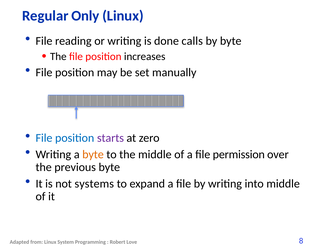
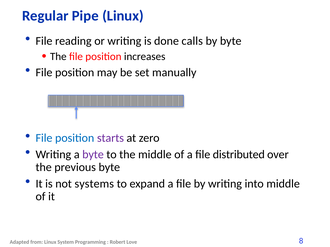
Only: Only -> Pipe
byte at (93, 155) colour: orange -> purple
permission: permission -> distributed
